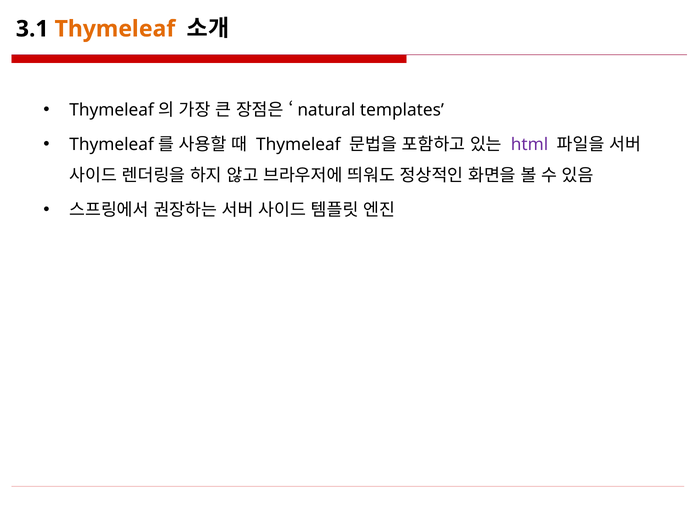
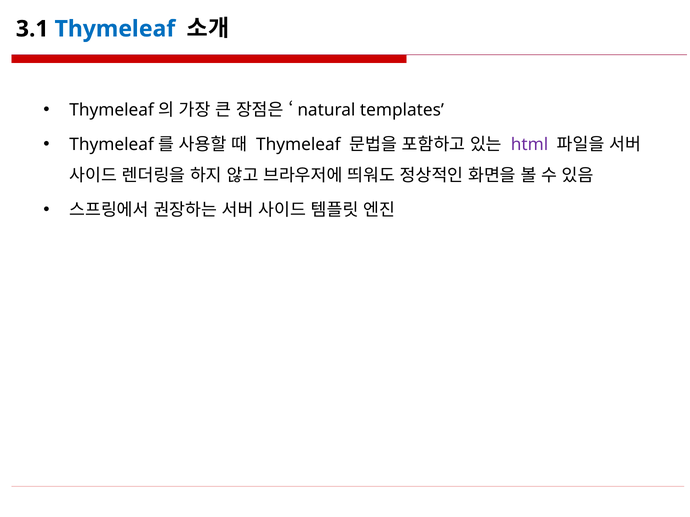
Thymeleaf at (115, 29) colour: orange -> blue
